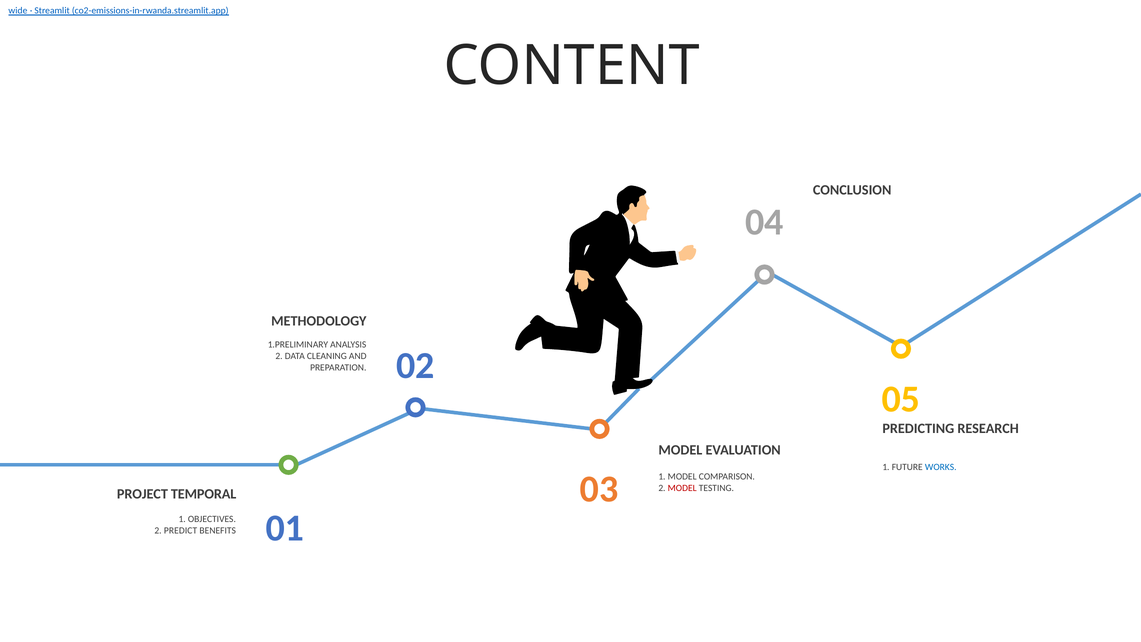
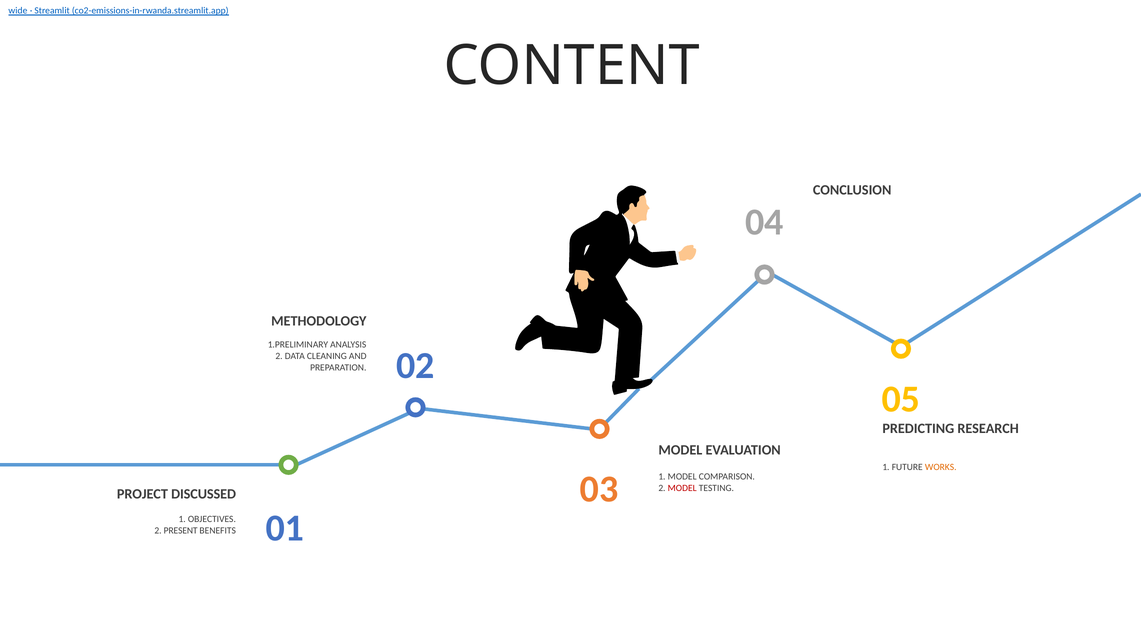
WORKS colour: blue -> orange
TEMPORAL: TEMPORAL -> DISCUSSED
PREDICT: PREDICT -> PRESENT
